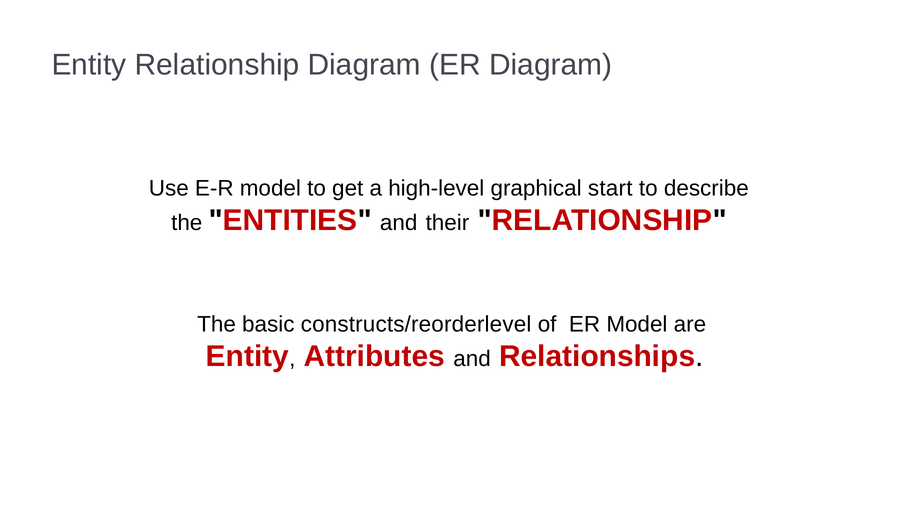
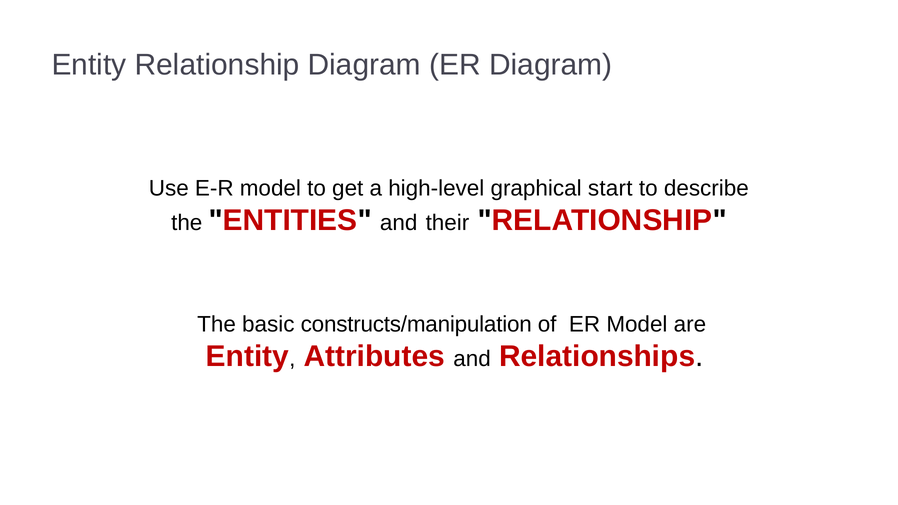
constructs/reorderlevel: constructs/reorderlevel -> constructs/manipulation
